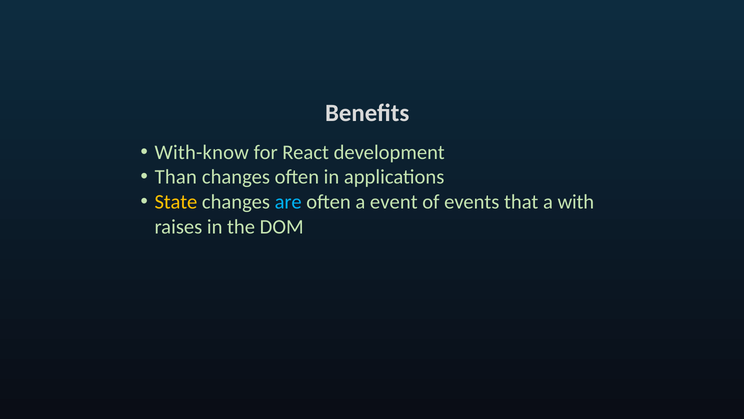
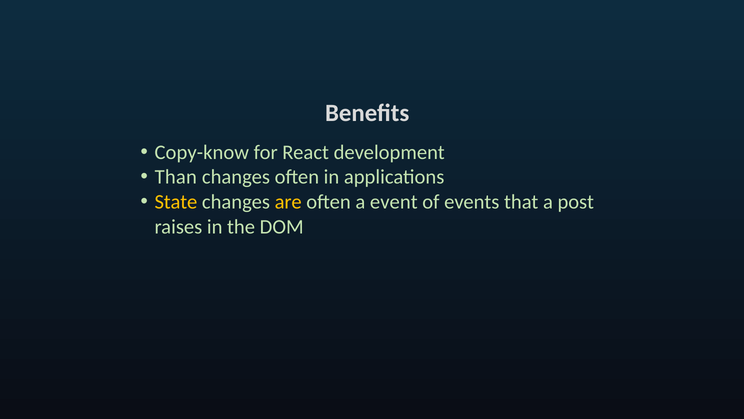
With-know: With-know -> Copy-know
are colour: light blue -> yellow
with: with -> post
